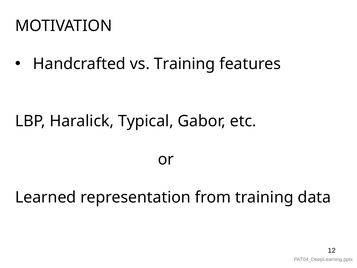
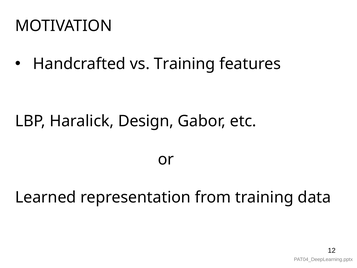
Typical: Typical -> Design
